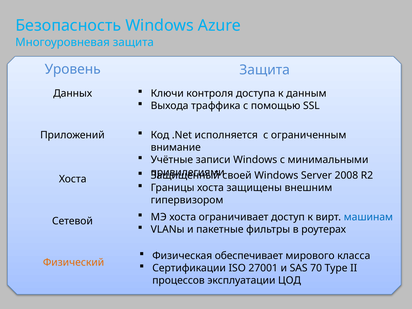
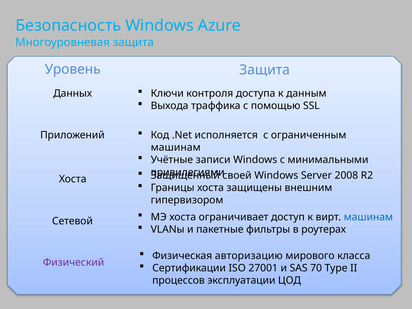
внимание at (176, 148): внимание -> машинам
обеспечивает: обеспечивает -> авторизацию
Физический colour: orange -> purple
